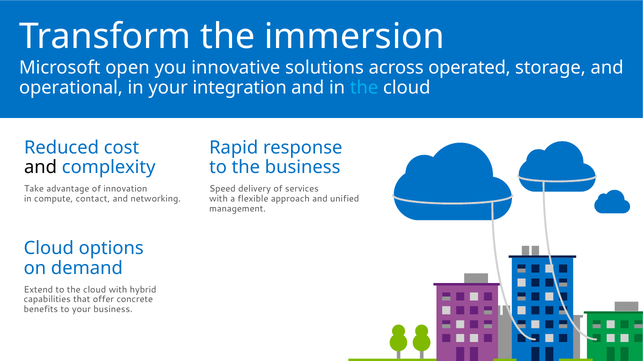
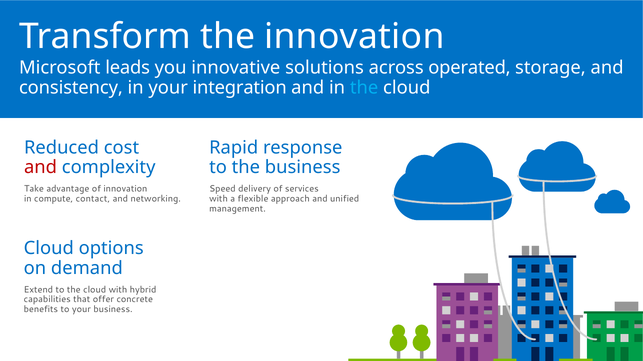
the immersion: immersion -> innovation
open: open -> leads
operational: operational -> consistency
and at (41, 168) colour: black -> red
